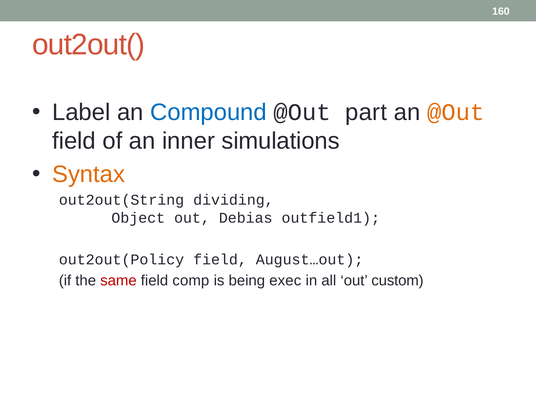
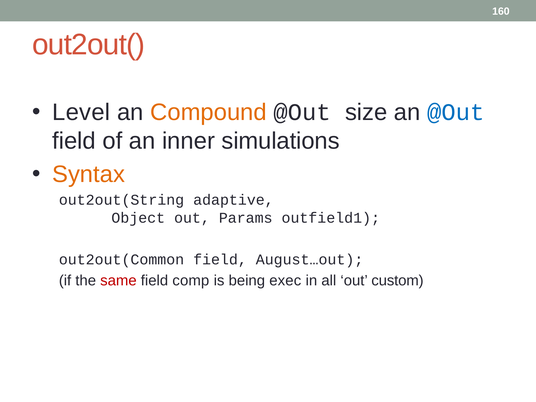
Label: Label -> Level
Compound colour: blue -> orange
part: part -> size
@Out at (456, 112) colour: orange -> blue
dividing: dividing -> adaptive
Debias: Debias -> Params
out2out(Policy: out2out(Policy -> out2out(Common
